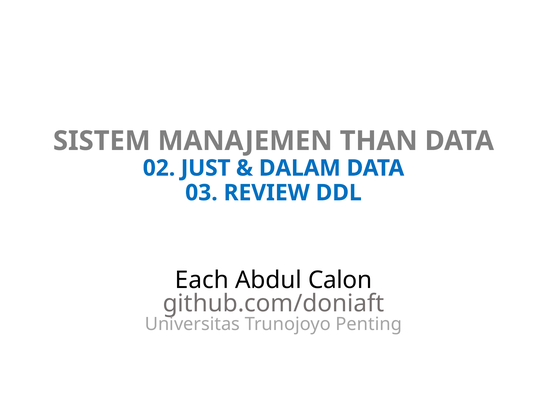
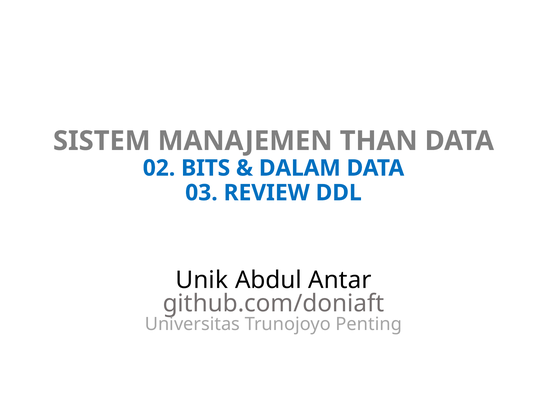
JUST: JUST -> BITS
Each: Each -> Unik
Calon: Calon -> Antar
